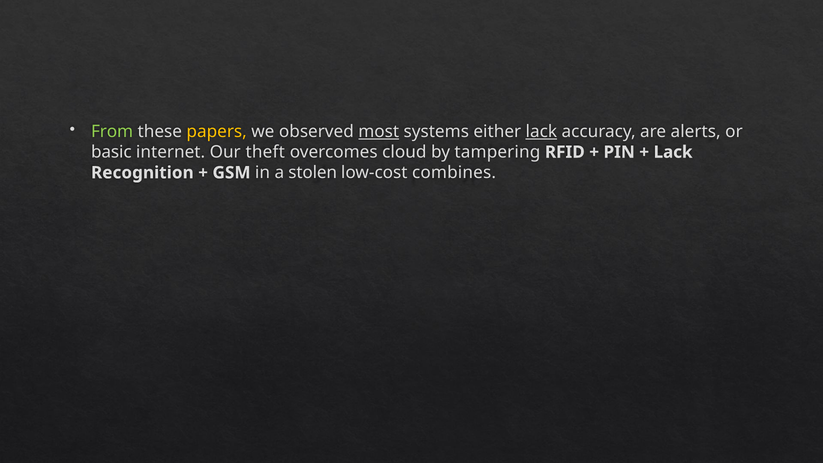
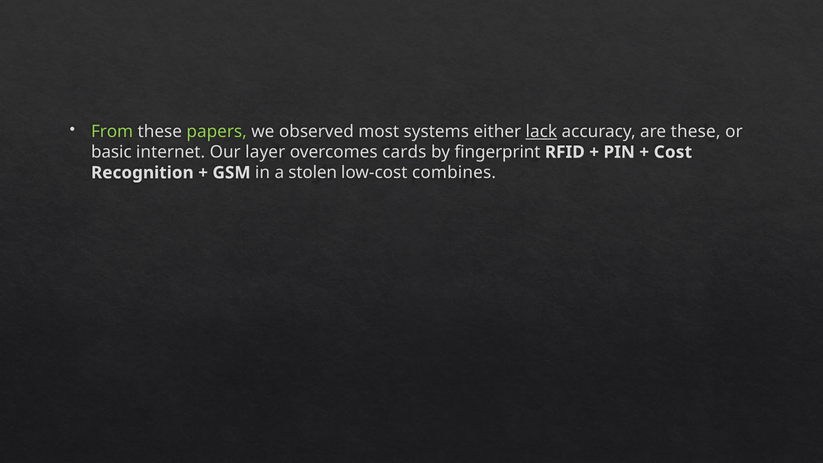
papers colour: yellow -> light green
most underline: present -> none
are alerts: alerts -> these
theft: theft -> layer
cloud: cloud -> cards
tampering: tampering -> fingerprint
Lack at (673, 152): Lack -> Cost
